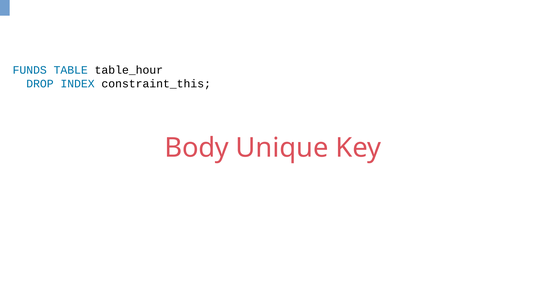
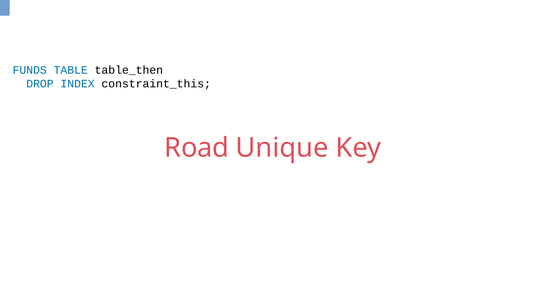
table_hour: table_hour -> table_then
Body: Body -> Road
